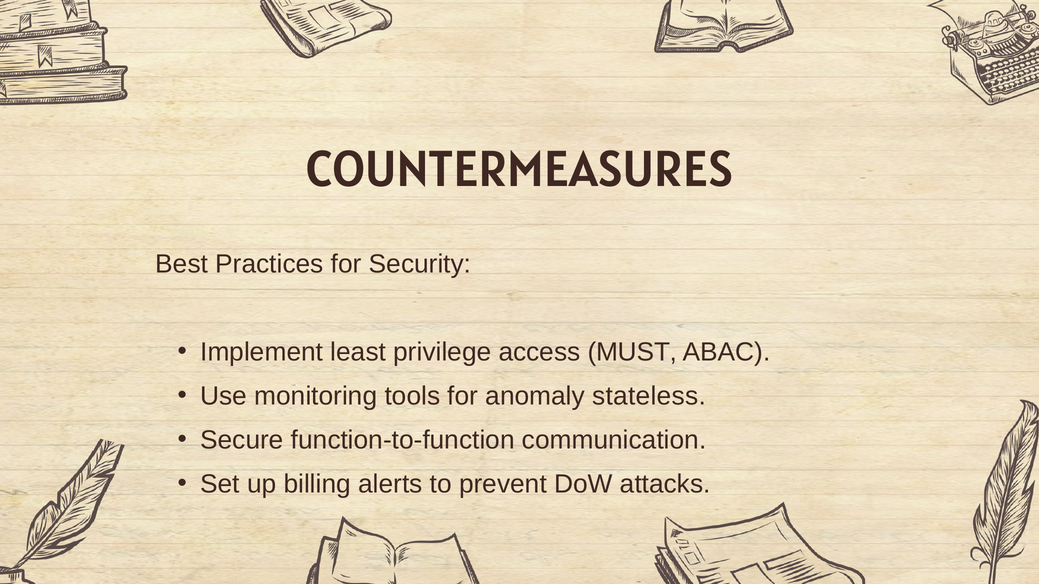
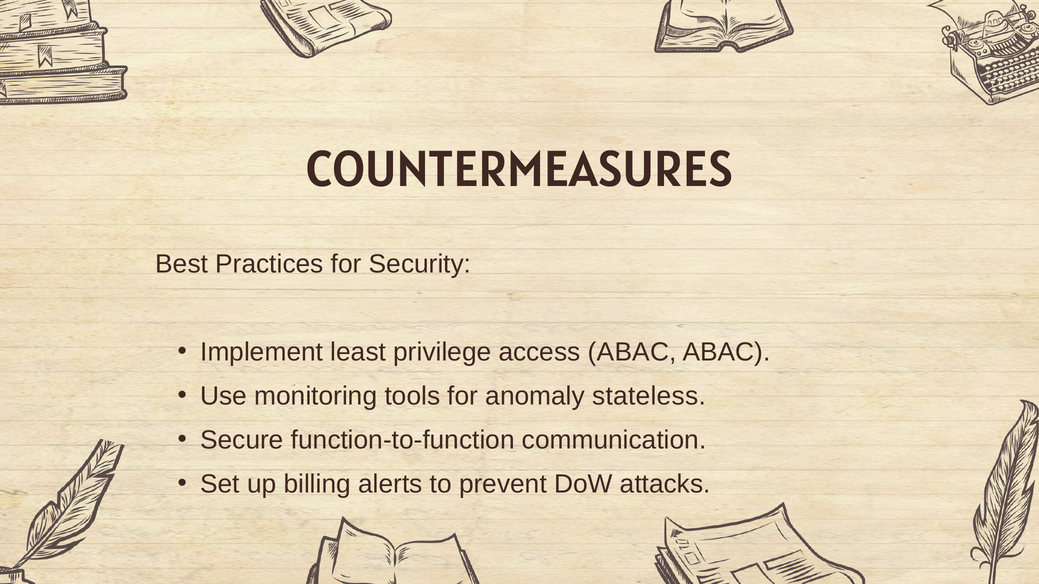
access MUST: MUST -> ABAC
